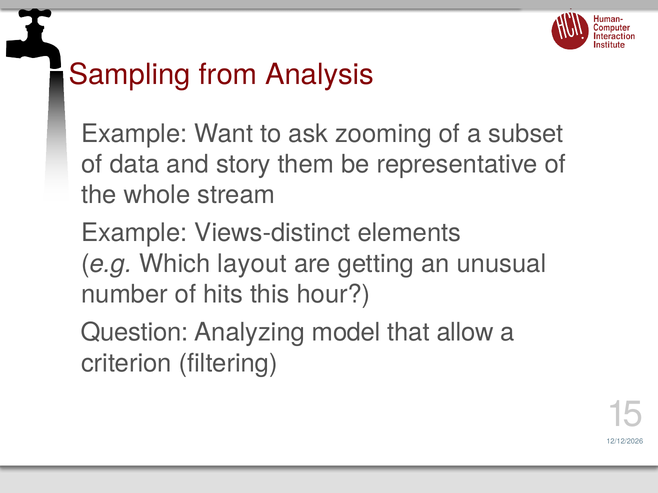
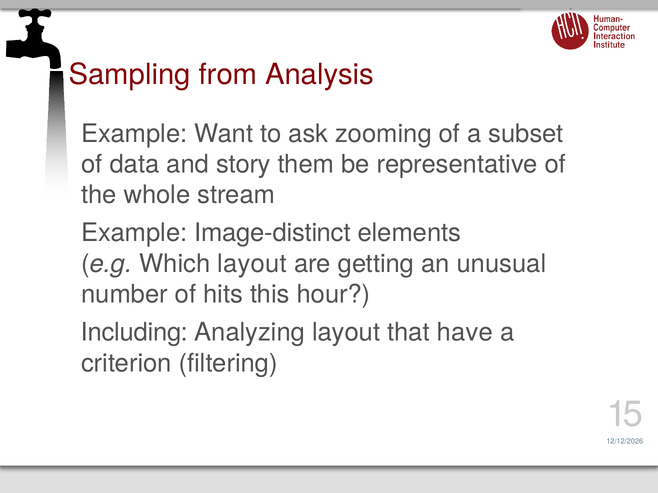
Views-distinct: Views-distinct -> Image-distinct
Question: Question -> Including
Analyzing model: model -> layout
allow: allow -> have
